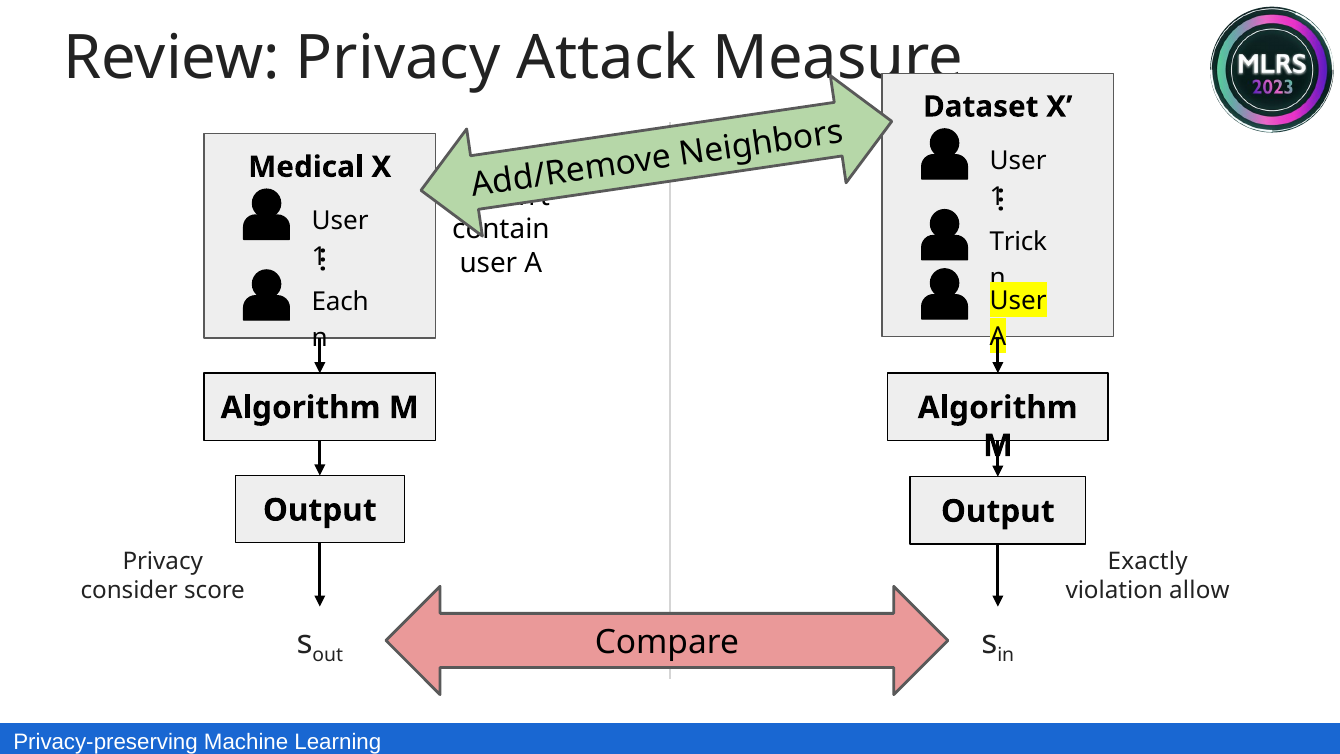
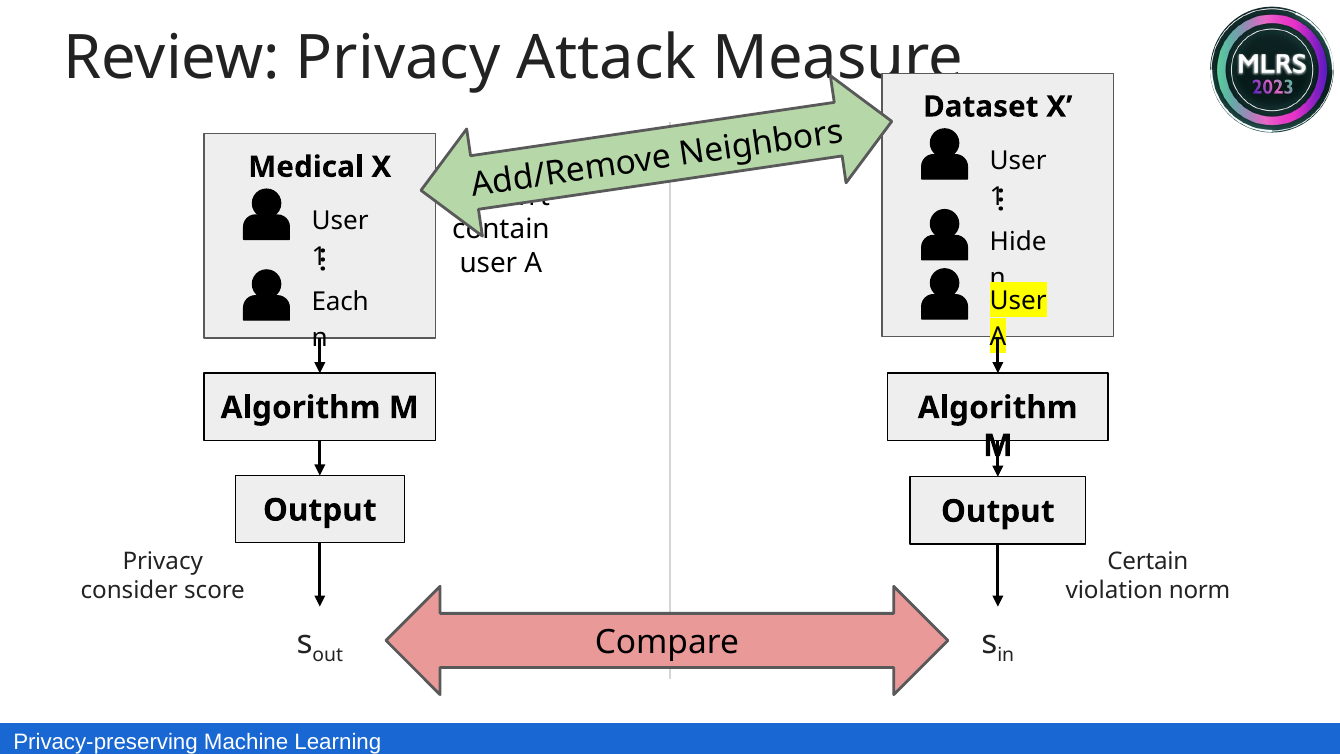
Trick: Trick -> Hide
Exactly: Exactly -> Certain
allow: allow -> norm
